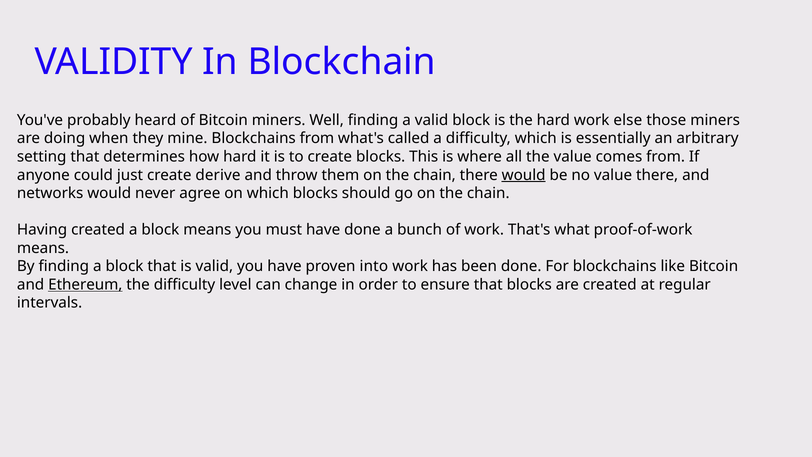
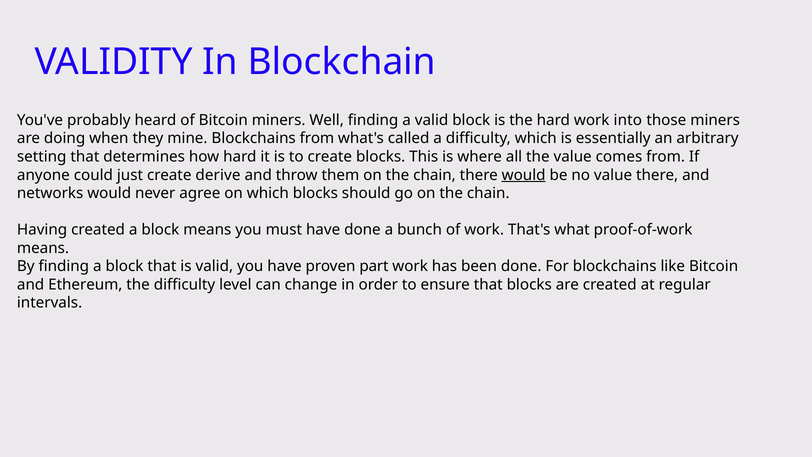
else: else -> into
into: into -> part
Ethereum underline: present -> none
